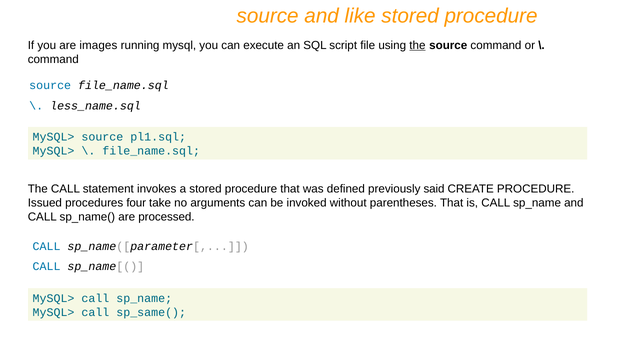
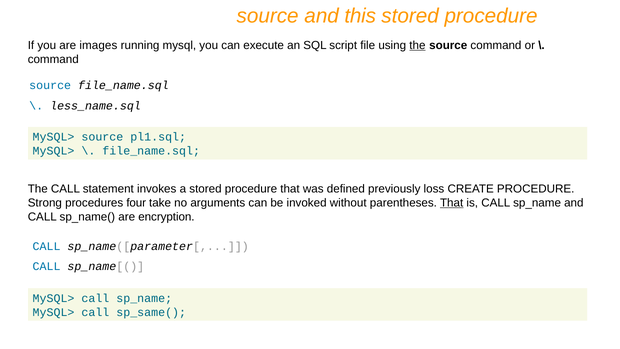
like: like -> this
said: said -> loss
Issued: Issued -> Strong
That at (452, 203) underline: none -> present
processed: processed -> encryption
